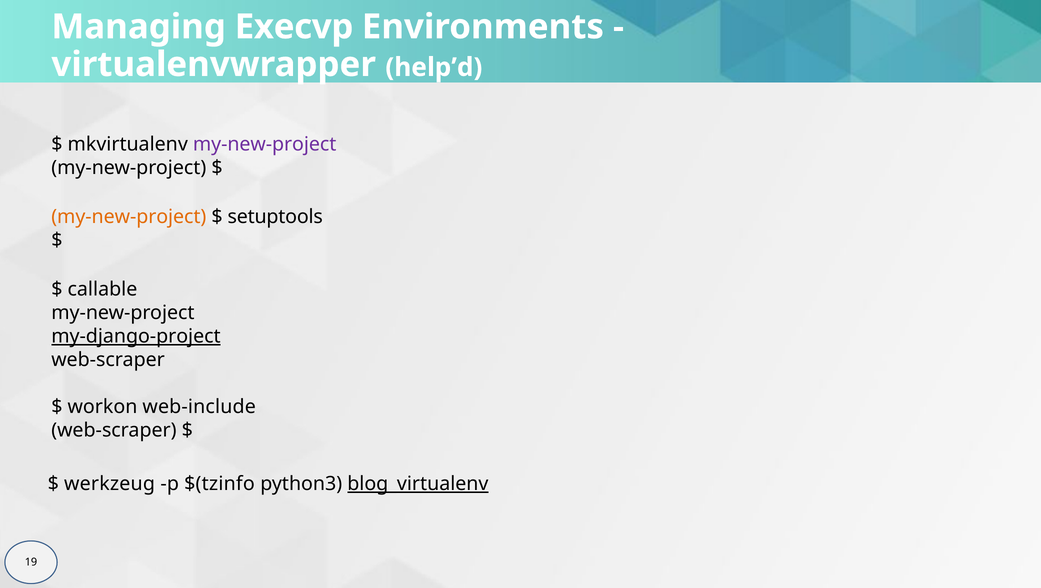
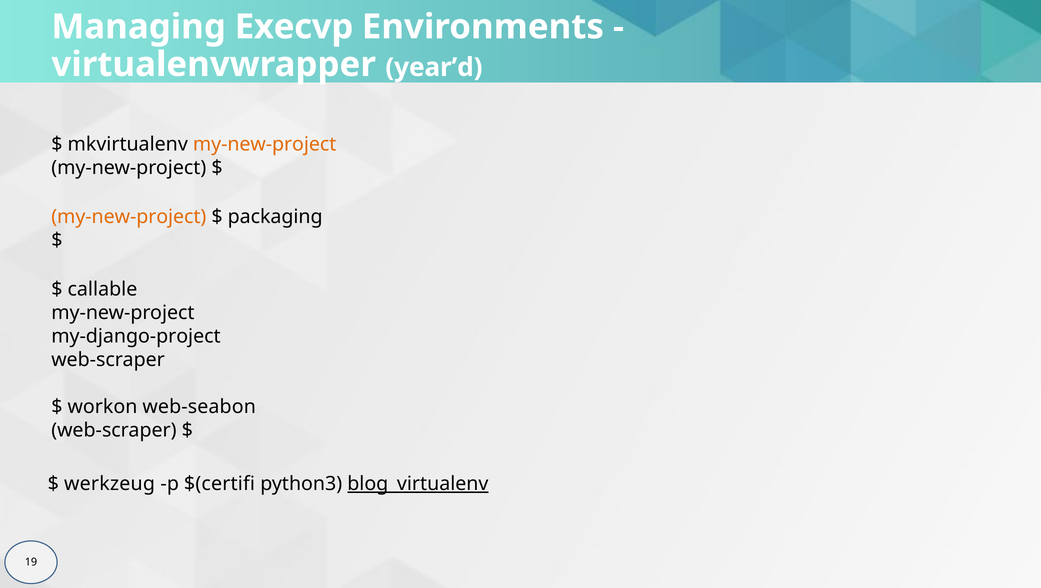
help’d: help’d -> year’d
my-new-project at (265, 144) colour: purple -> orange
setuptools: setuptools -> packaging
my-django-project underline: present -> none
web-include: web-include -> web-seabon
$(tzinfo: $(tzinfo -> $(certifi
